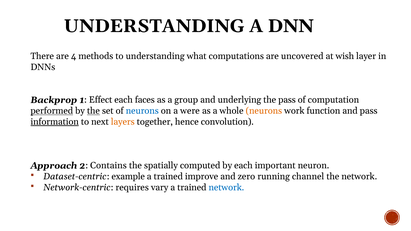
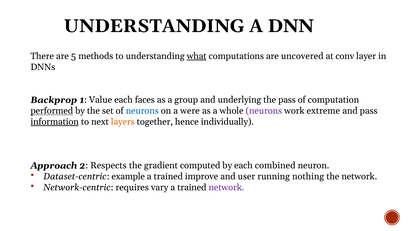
4: 4 -> 5
what underline: none -> present
wish: wish -> conv
Effect: Effect -> Value
the at (93, 111) underline: present -> none
neurons at (264, 111) colour: orange -> purple
function: function -> extreme
convolution: convolution -> individually
Contains: Contains -> Respects
spatially: spatially -> gradient
important: important -> combined
zero: zero -> user
channel: channel -> nothing
network at (226, 188) colour: blue -> purple
